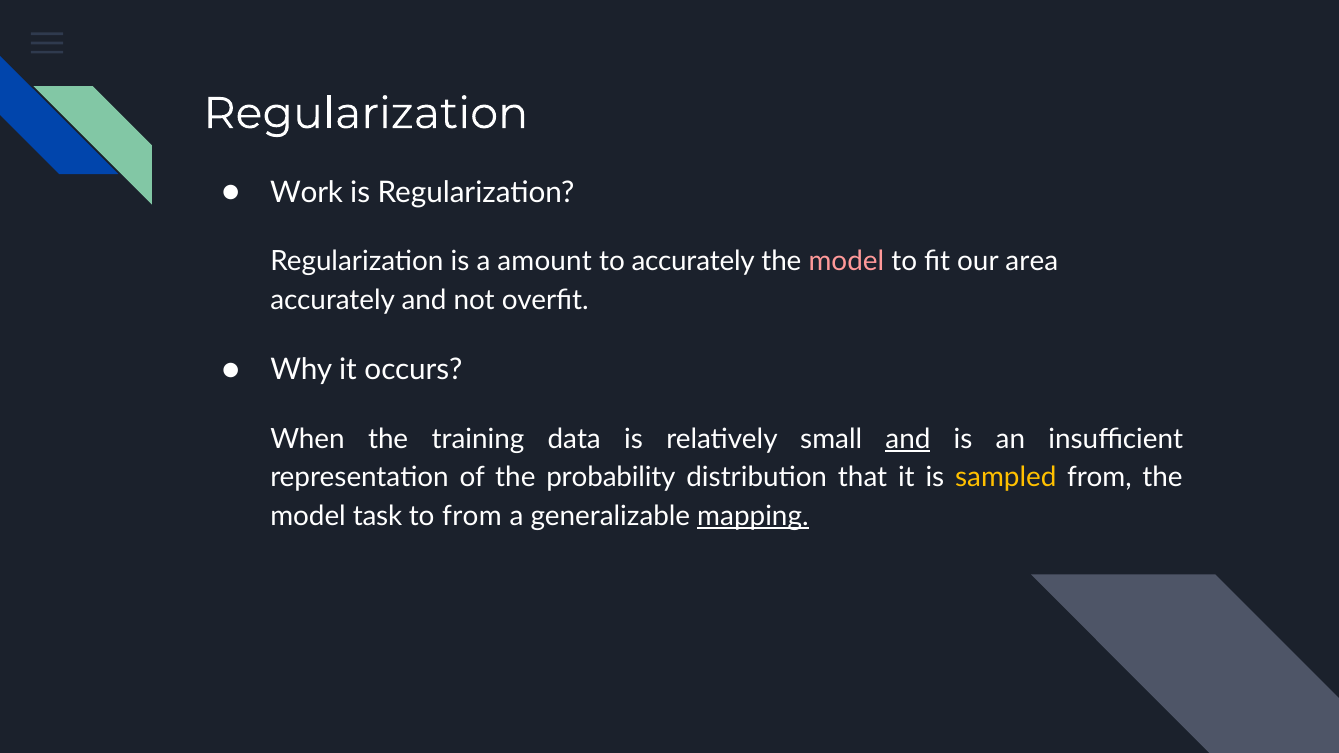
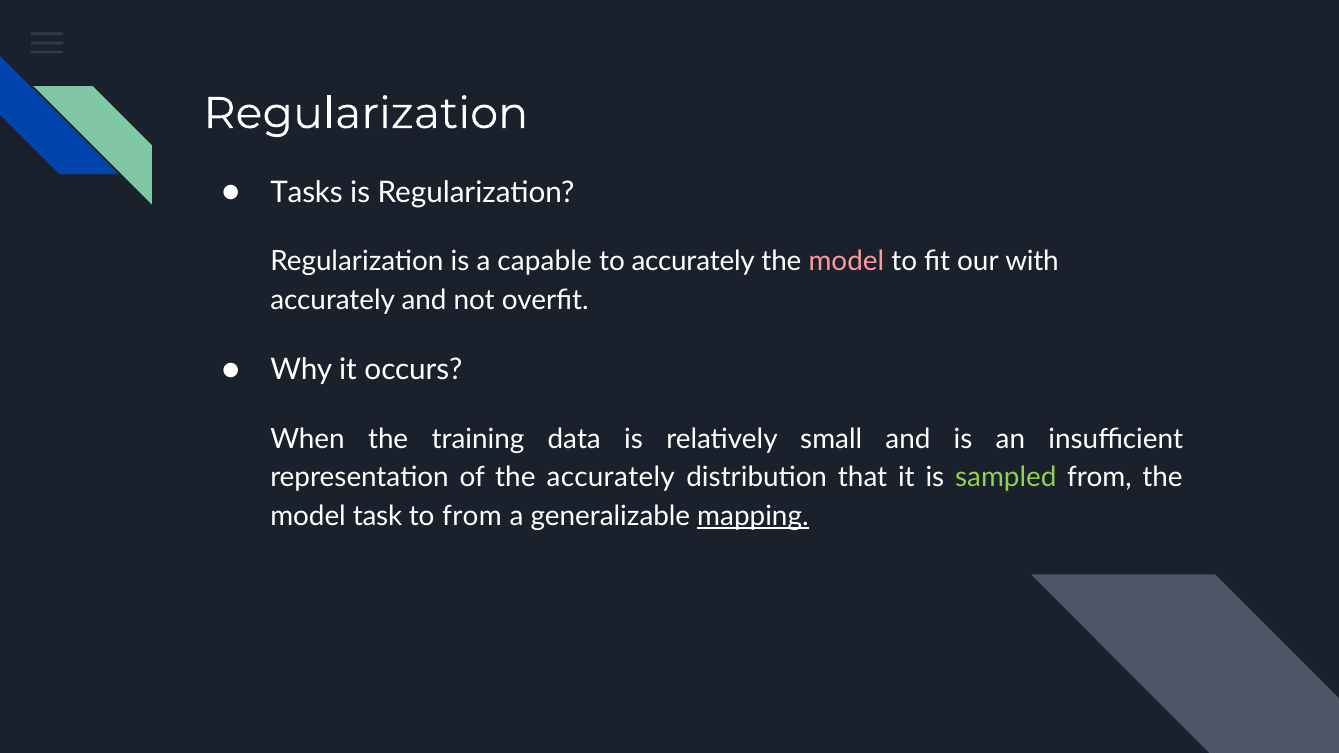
Work: Work -> Tasks
amount: amount -> capable
area: area -> with
and at (908, 439) underline: present -> none
the probability: probability -> accurately
sampled colour: yellow -> light green
